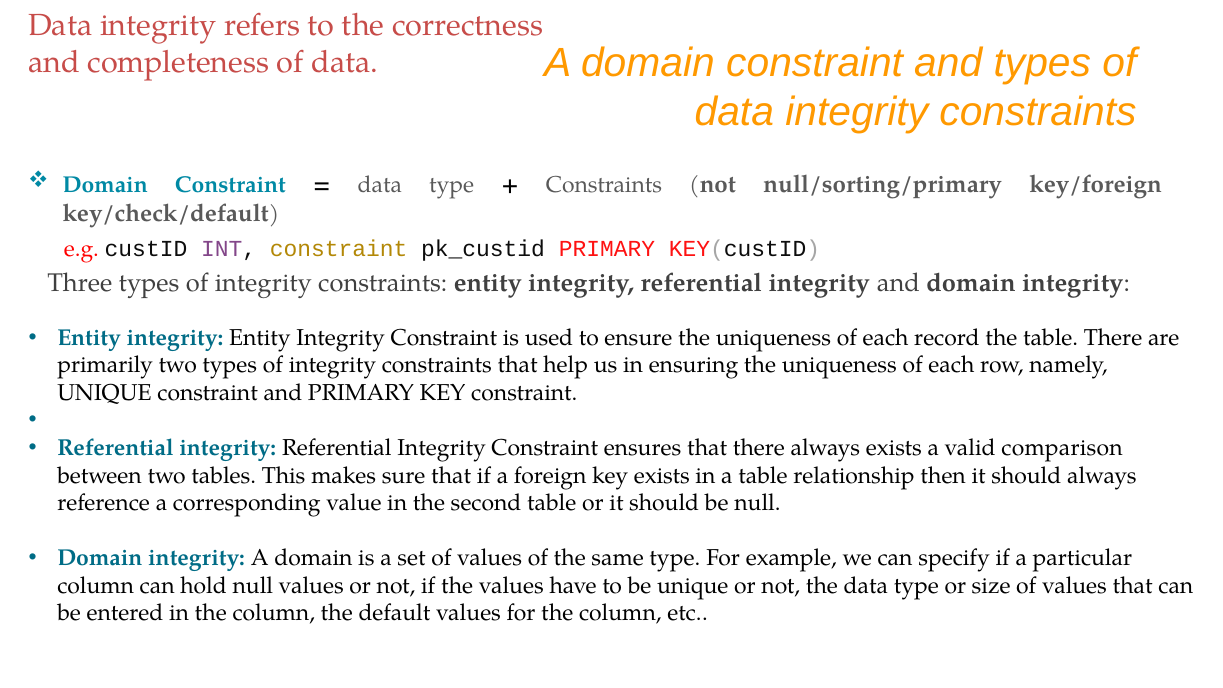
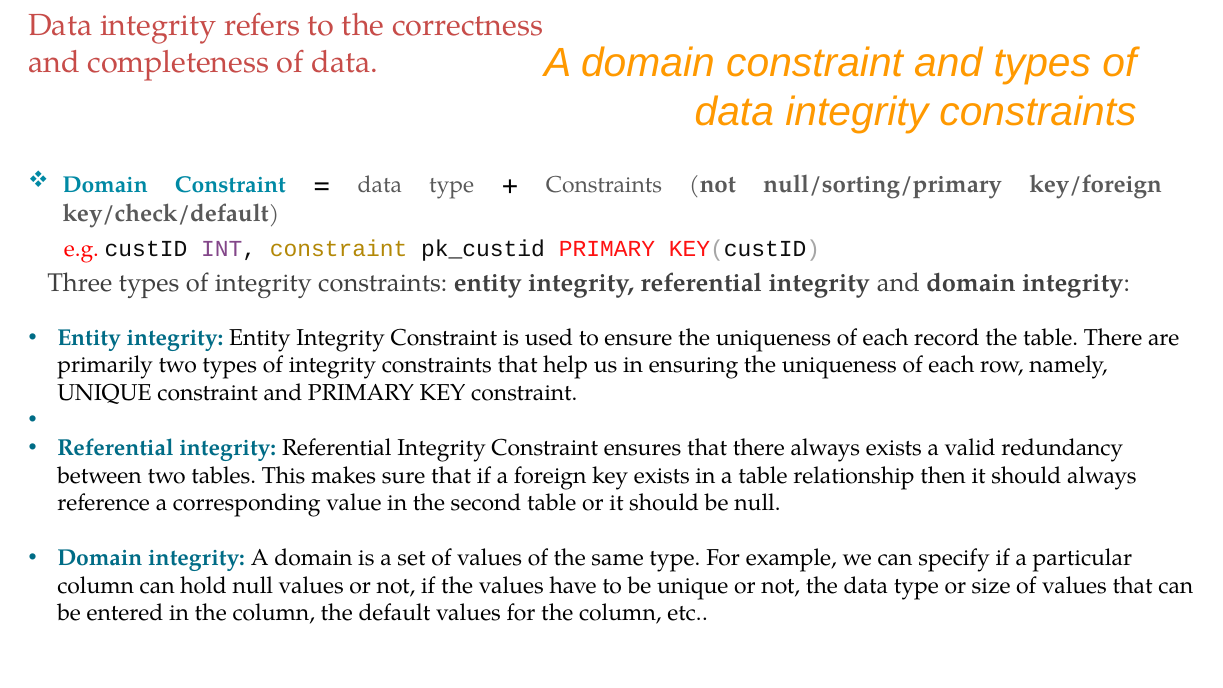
comparison: comparison -> redundancy
